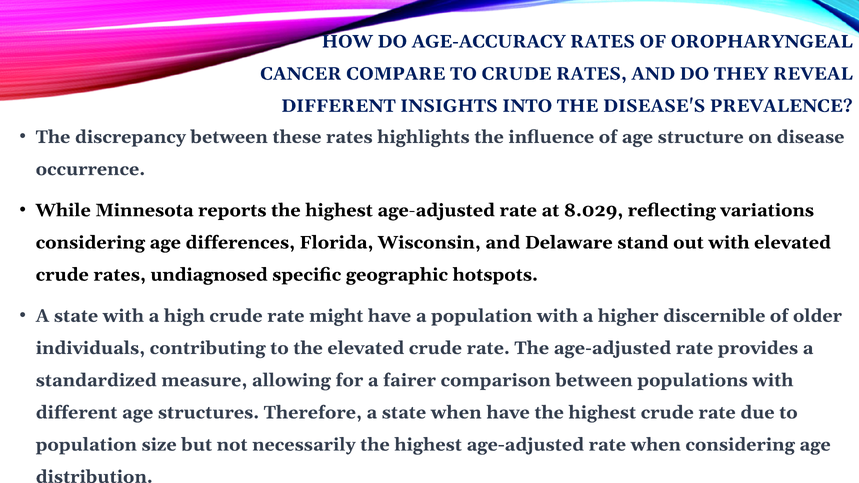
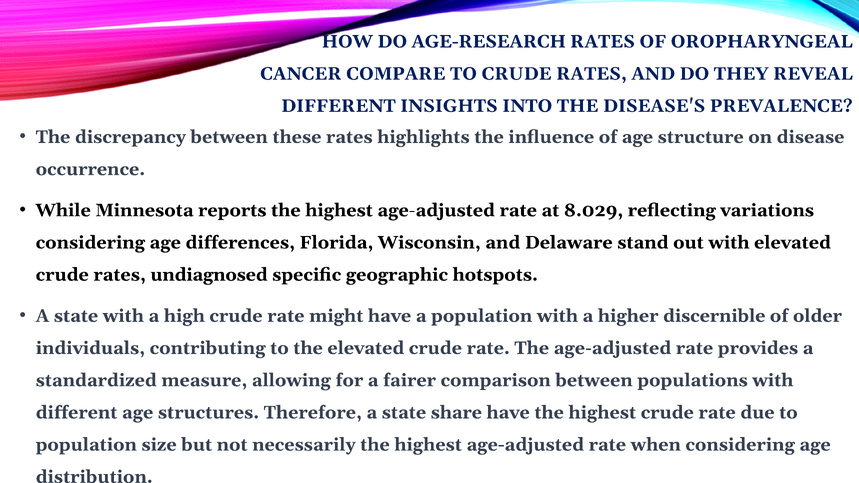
AGE-ACCURACY: AGE-ACCURACY -> AGE-RESEARCH
state when: when -> share
